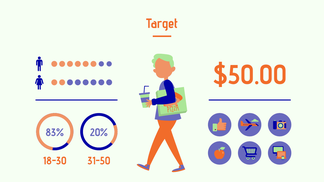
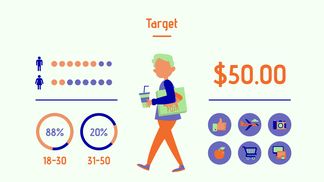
83%: 83% -> 88%
